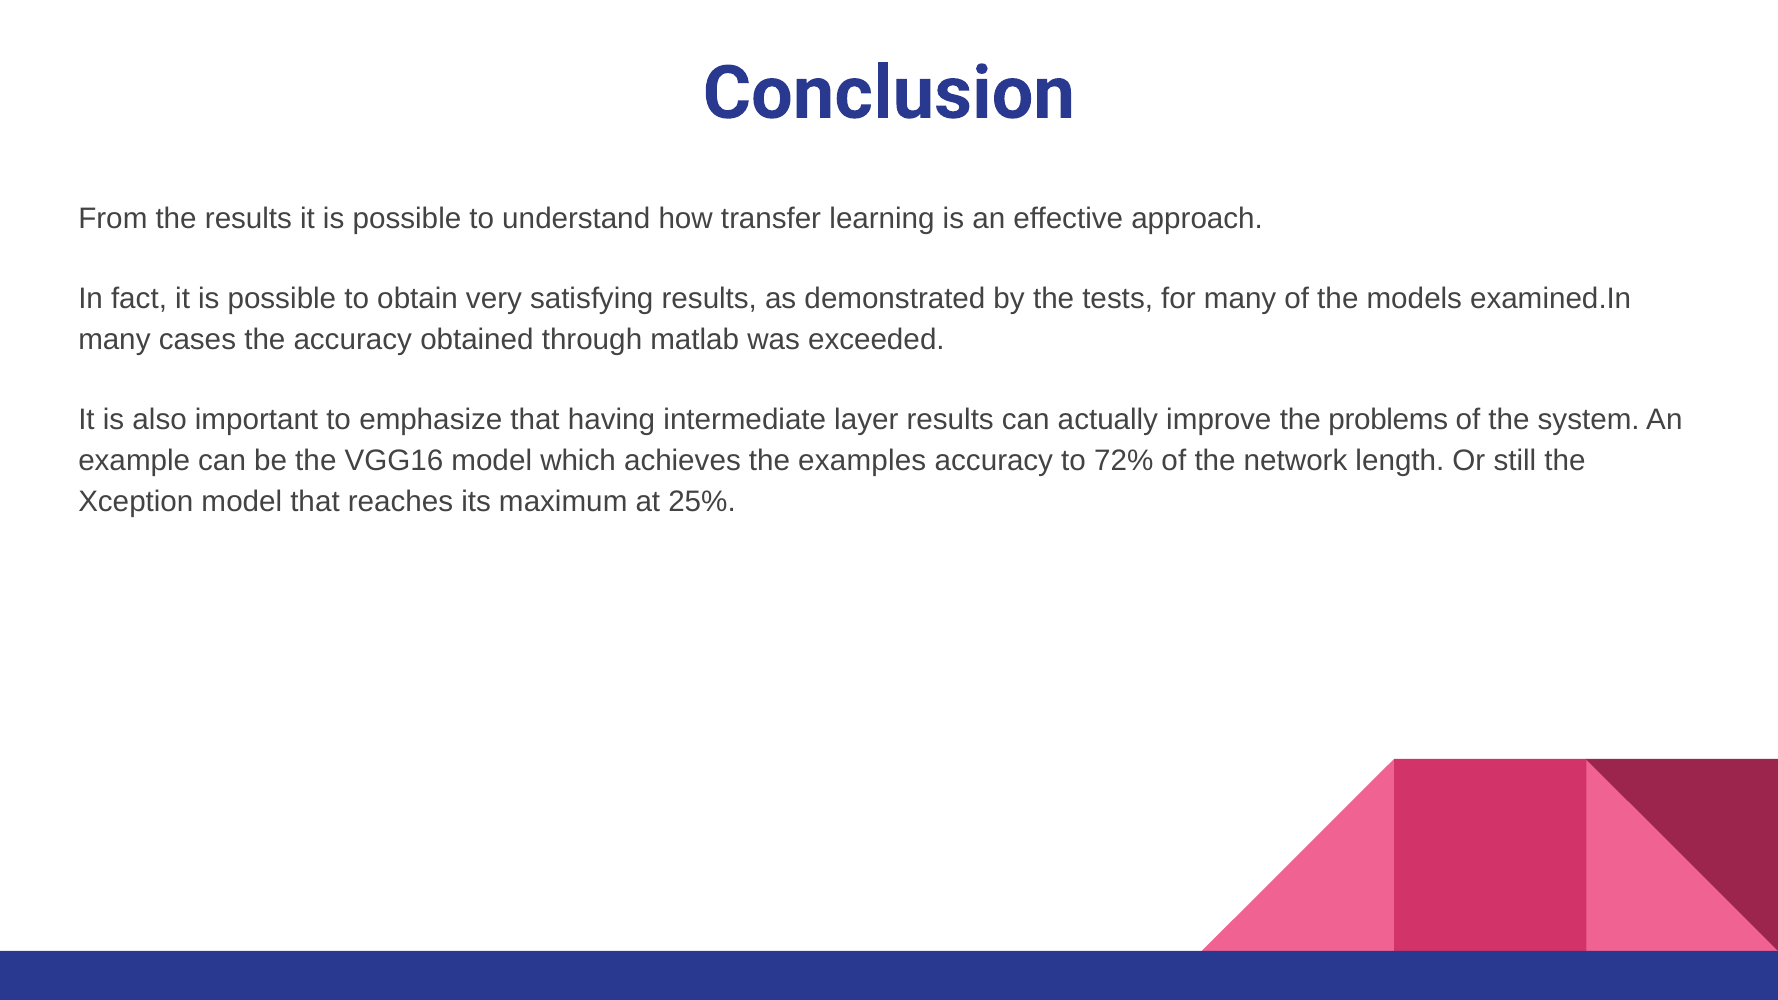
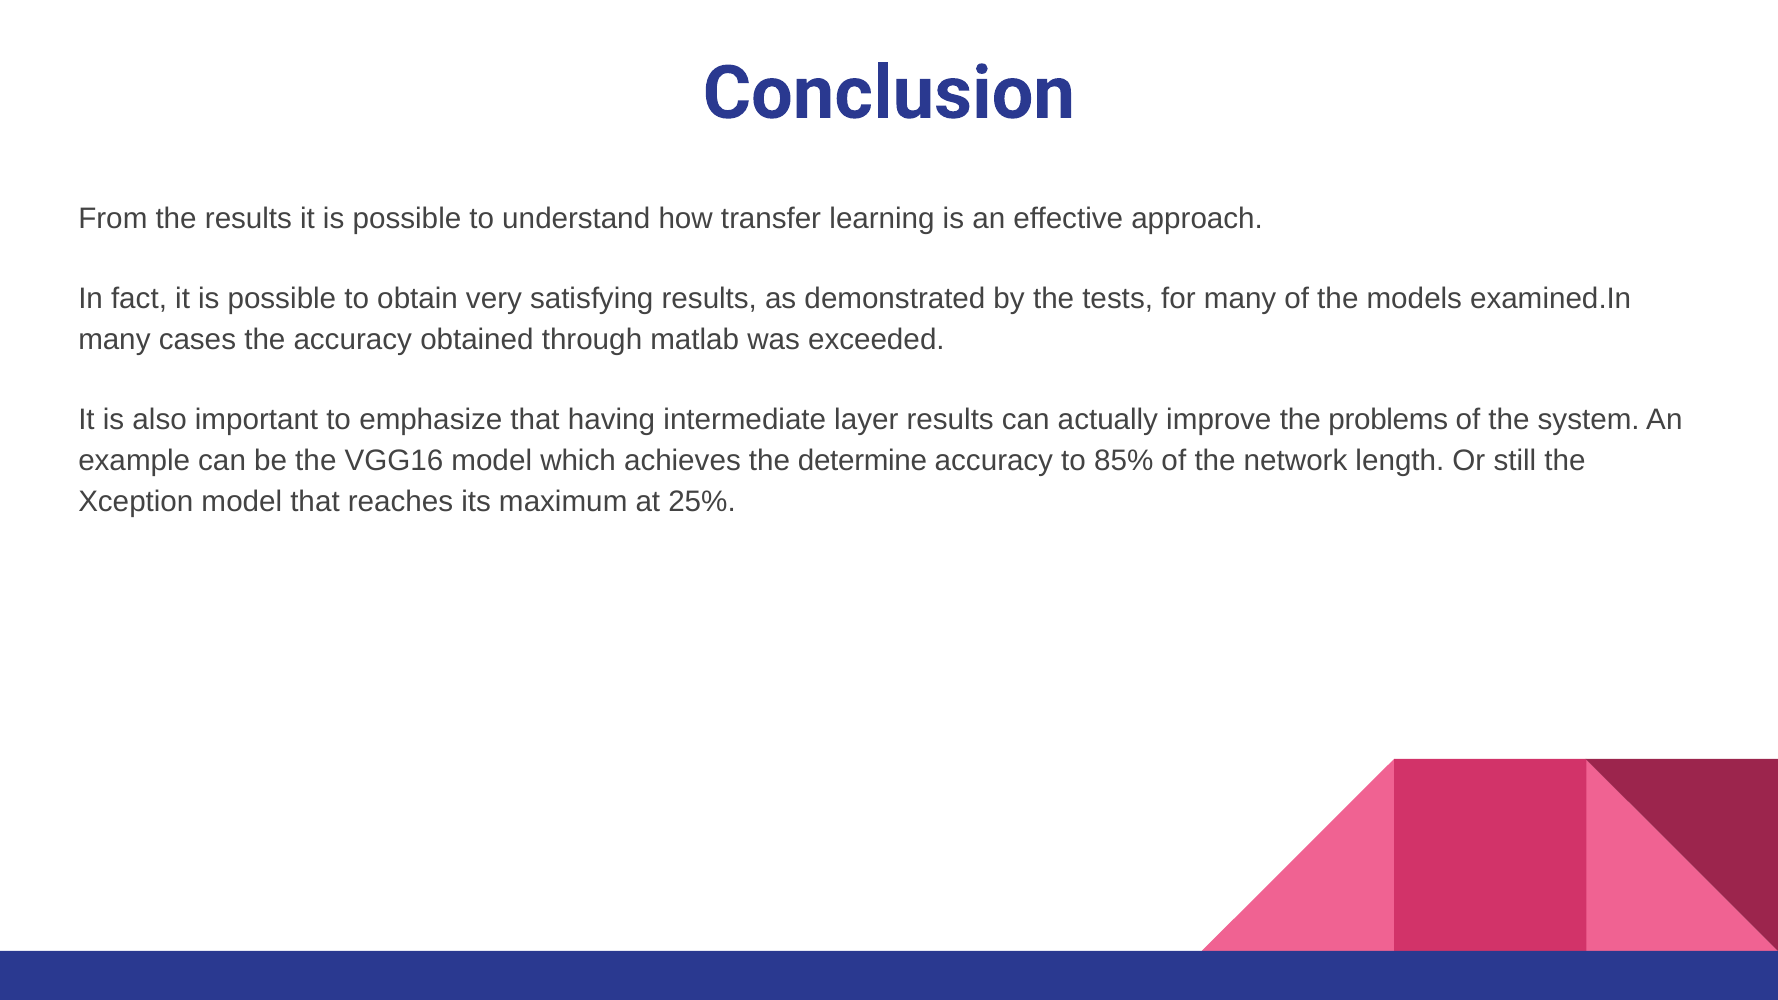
examples: examples -> determine
72%: 72% -> 85%
